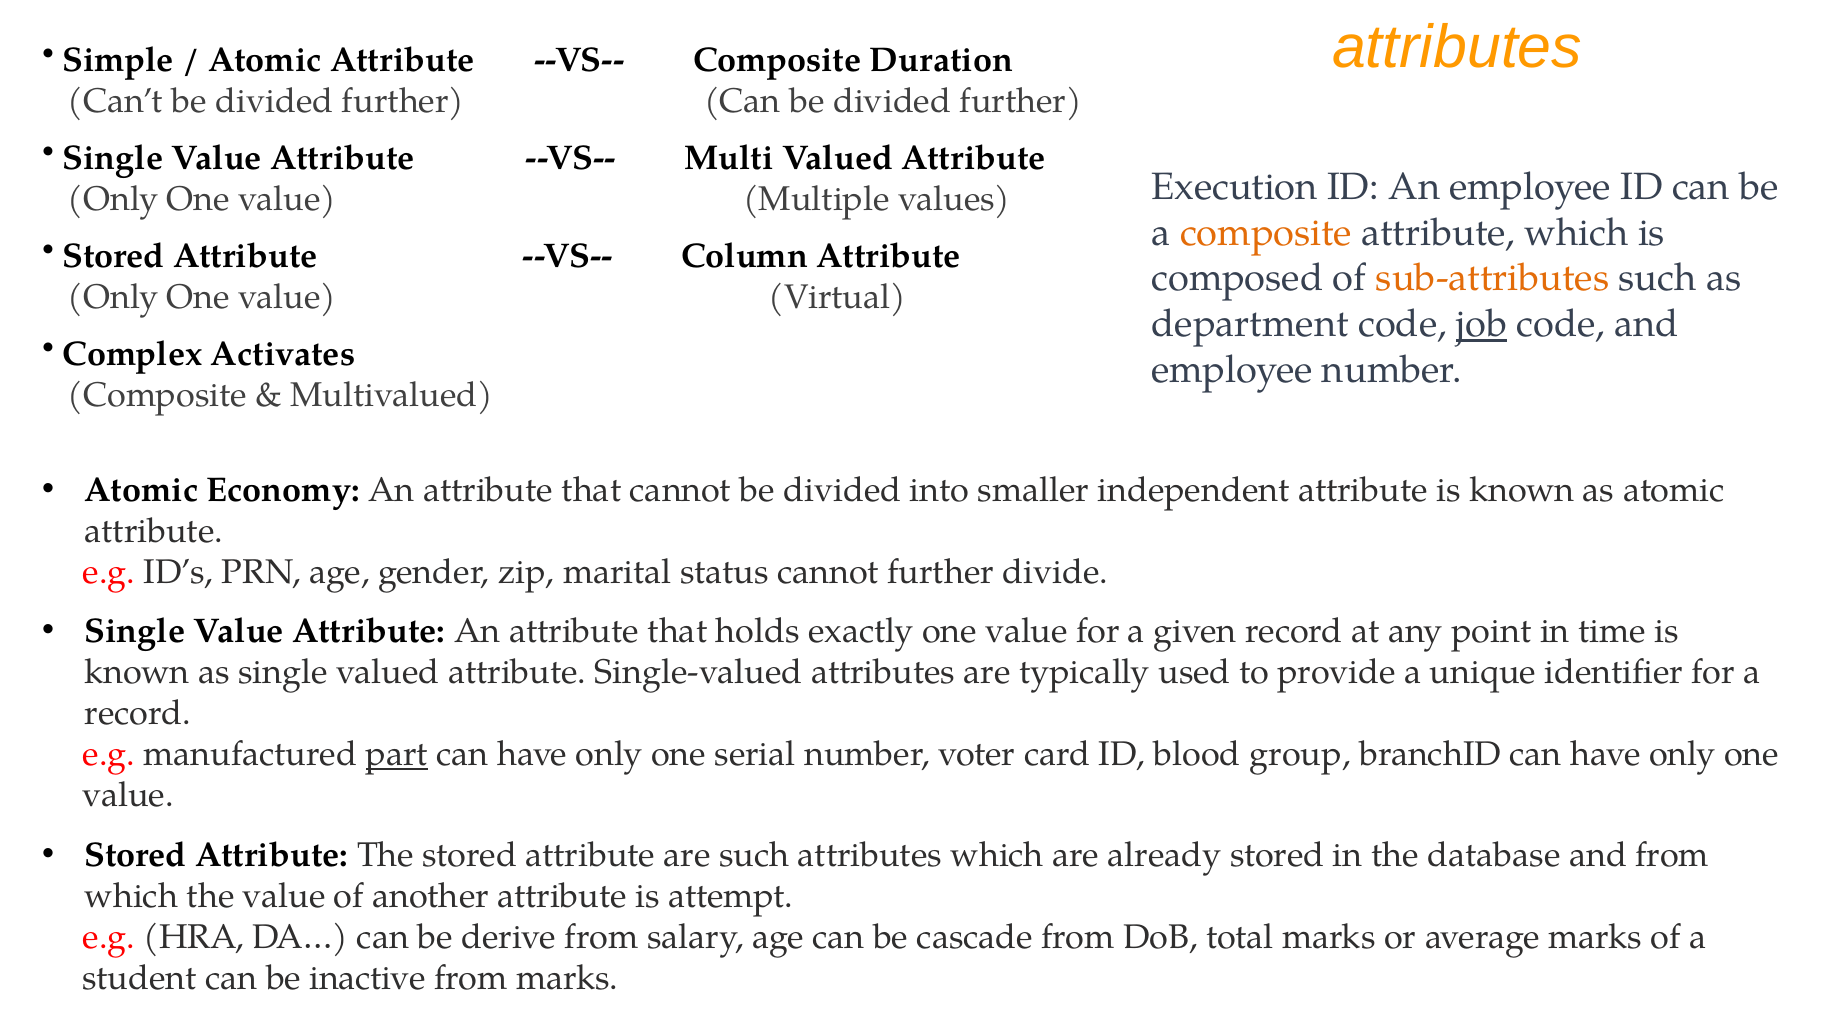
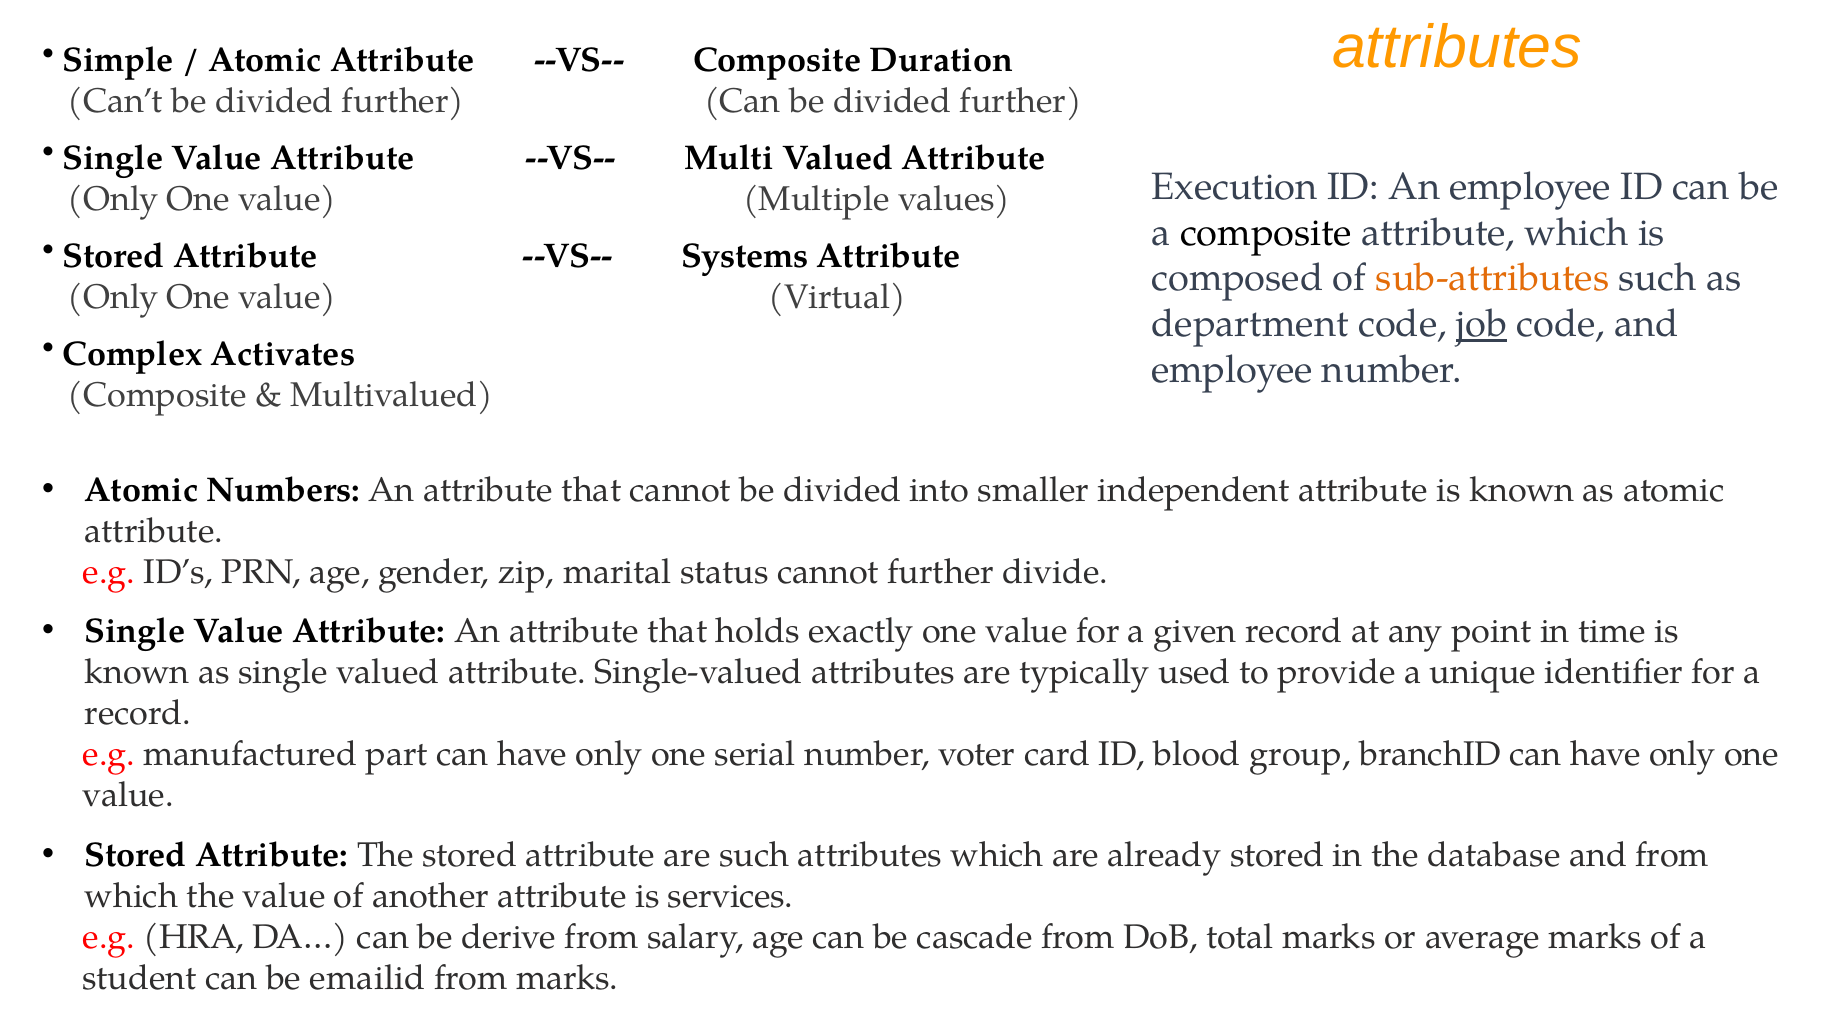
composite at (1266, 233) colour: orange -> black
Column: Column -> Systems
Economy: Economy -> Numbers
part underline: present -> none
attempt: attempt -> services
inactive: inactive -> emailid
